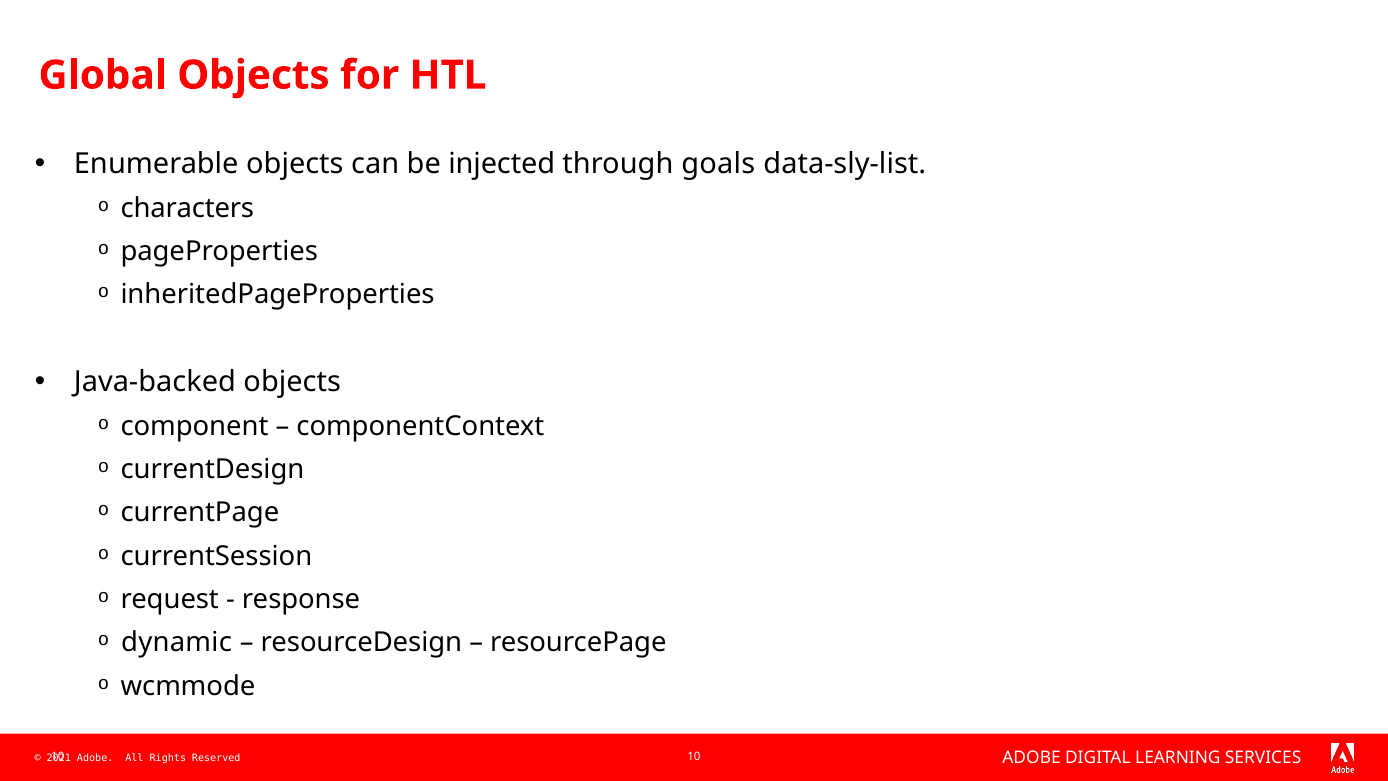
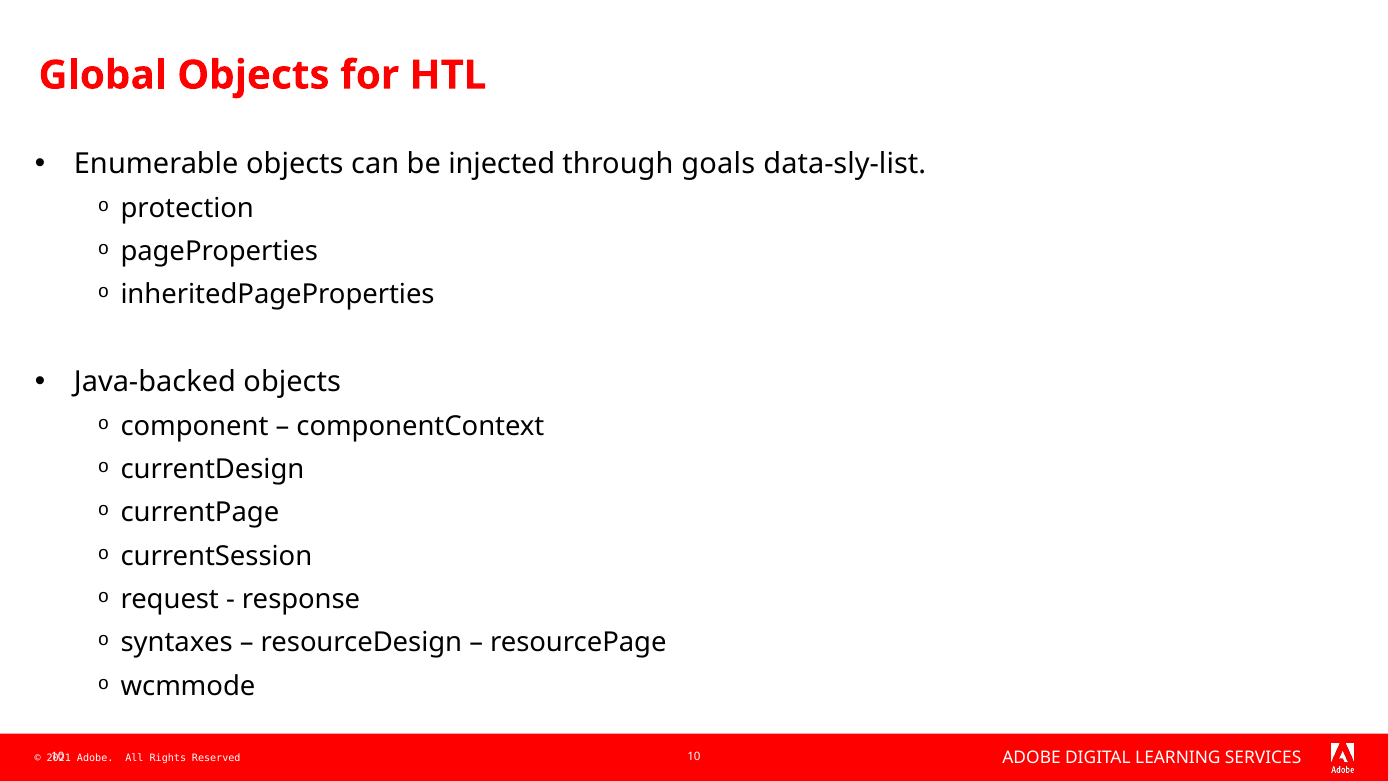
characters: characters -> protection
dynamic: dynamic -> syntaxes
